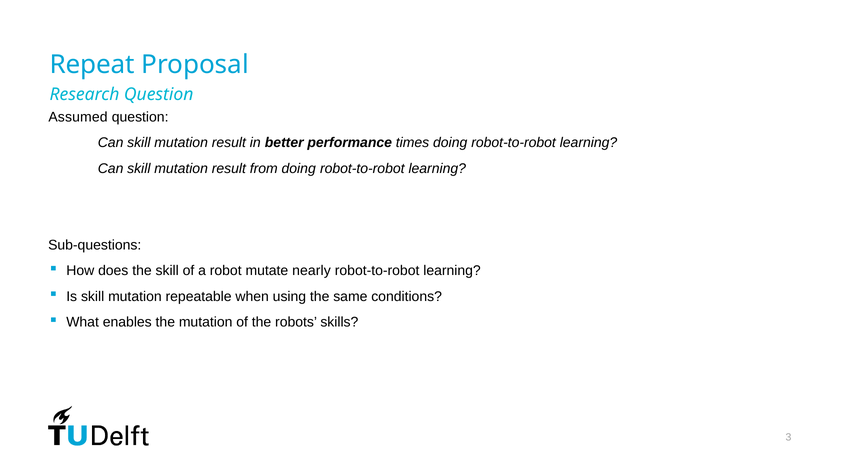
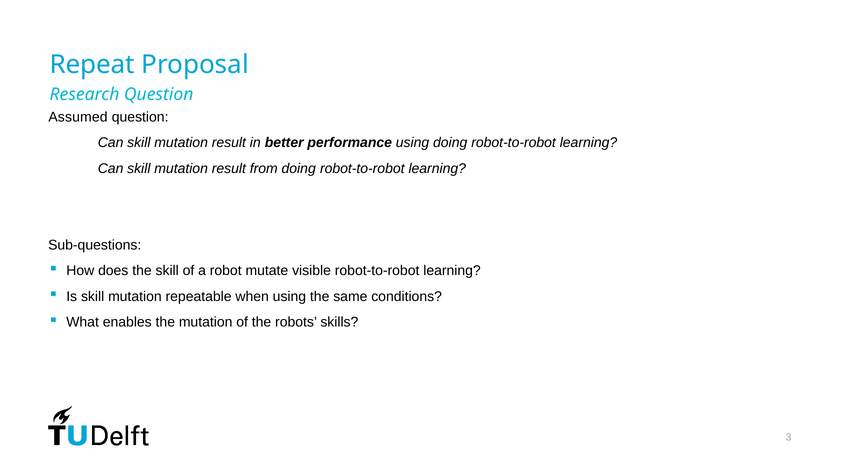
performance times: times -> using
nearly: nearly -> visible
